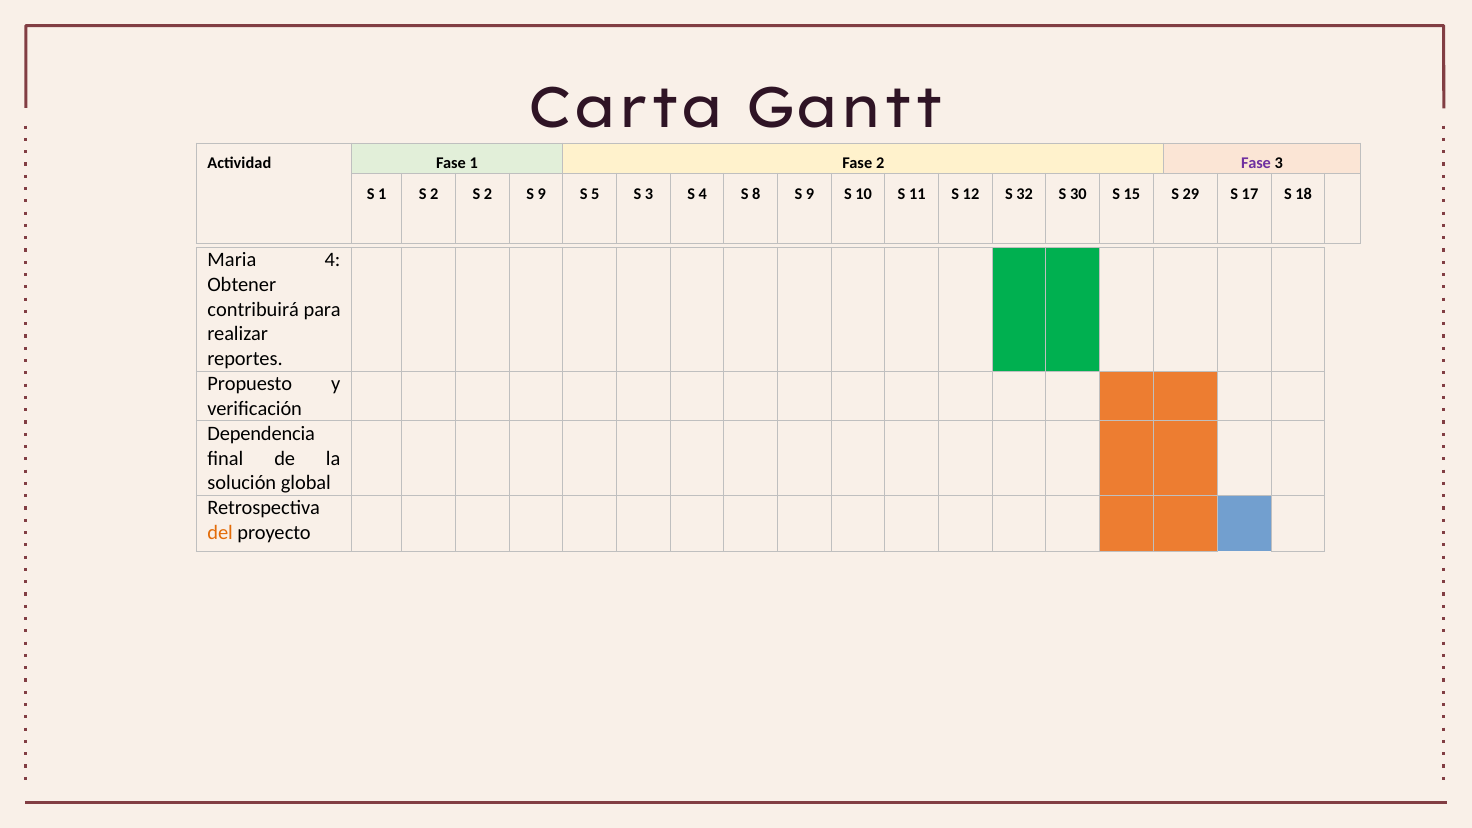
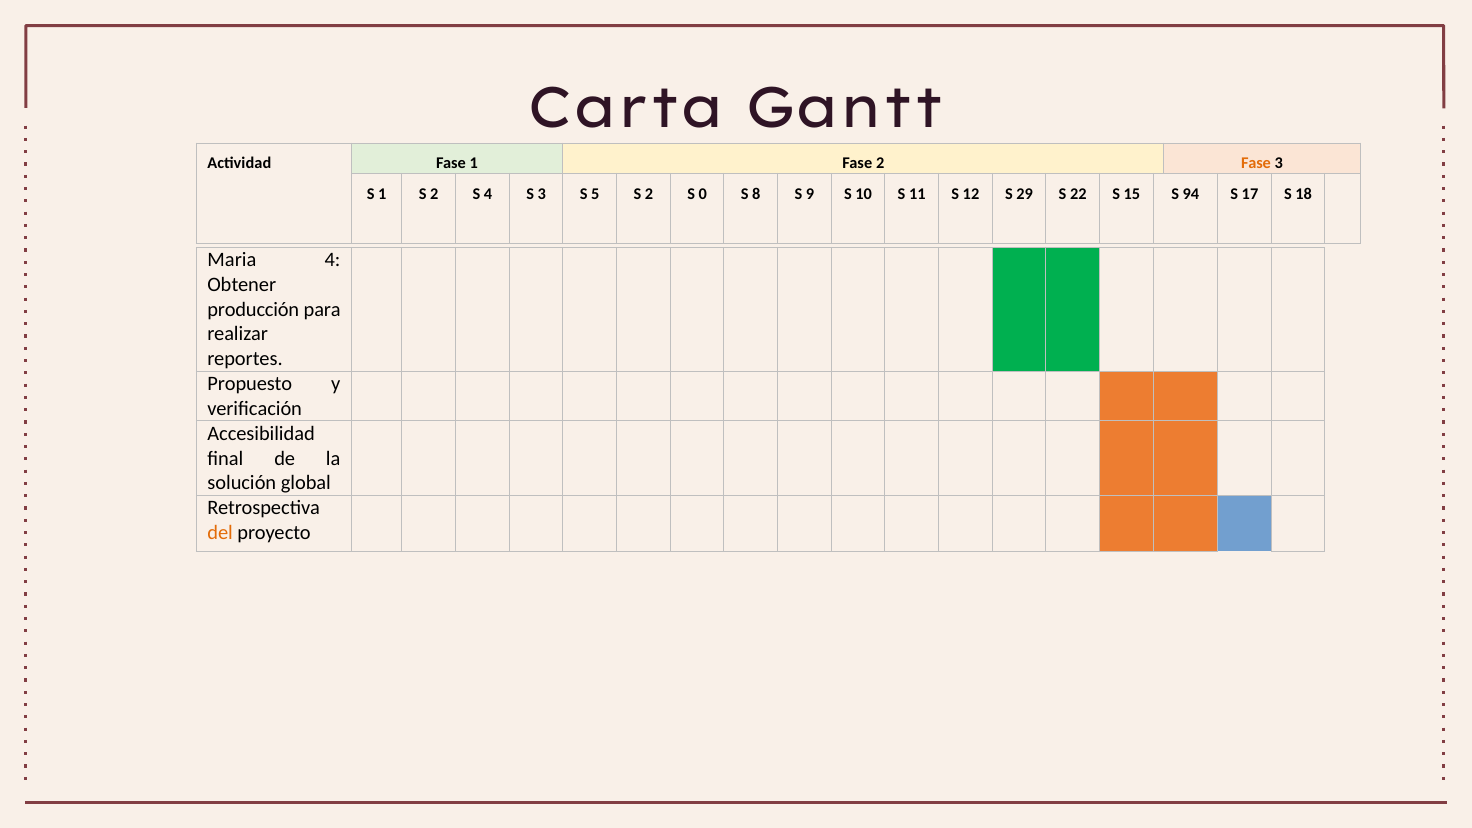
Fase at (1256, 163) colour: purple -> orange
2 S 2: 2 -> 4
9 at (542, 194): 9 -> 3
5 S 3: 3 -> 2
S 4: 4 -> 0
32: 32 -> 29
30: 30 -> 22
29: 29 -> 94
contribuirá: contribuirá -> producción
Dependencia: Dependencia -> Accesibilidad
